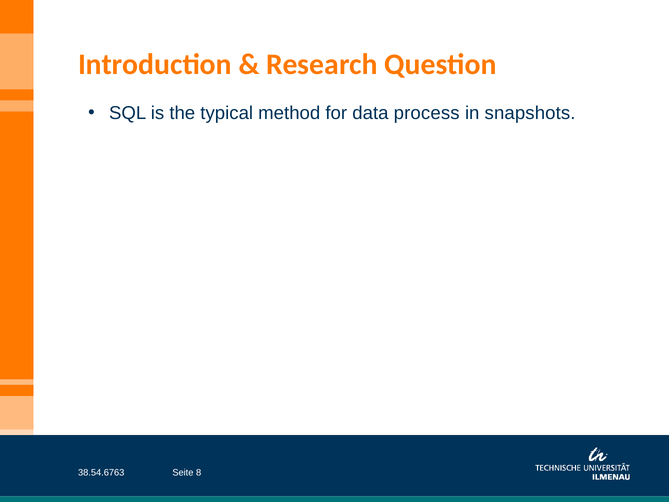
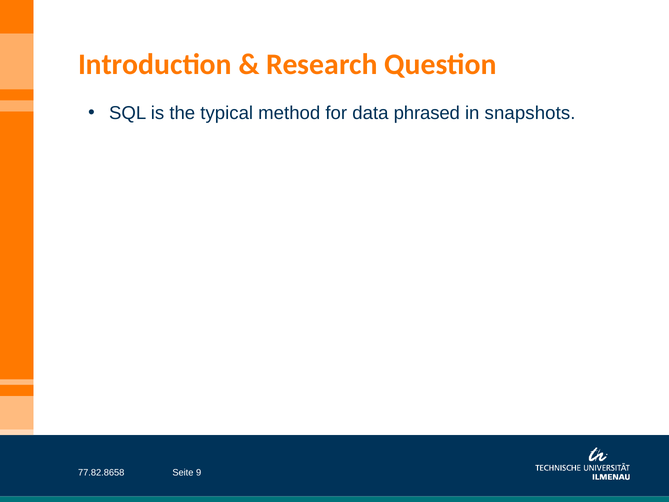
process: process -> phrased
38.54.6763: 38.54.6763 -> 77.82.8658
8: 8 -> 9
